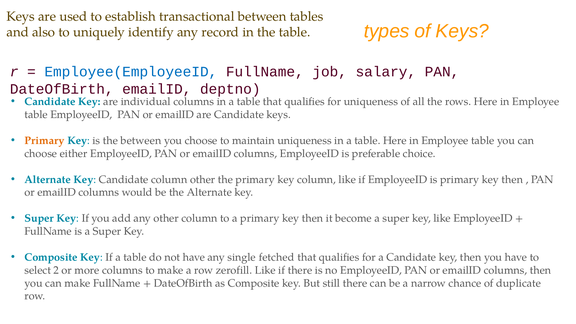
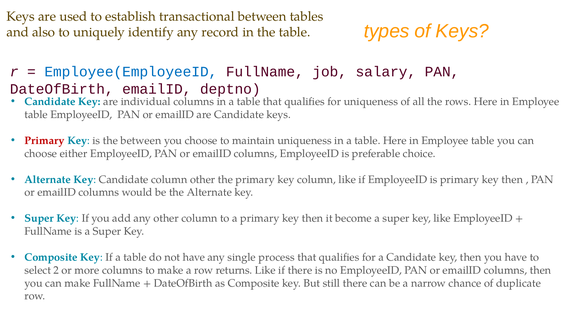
Primary at (45, 141) colour: orange -> red
fetched: fetched -> process
zerofill: zerofill -> returns
